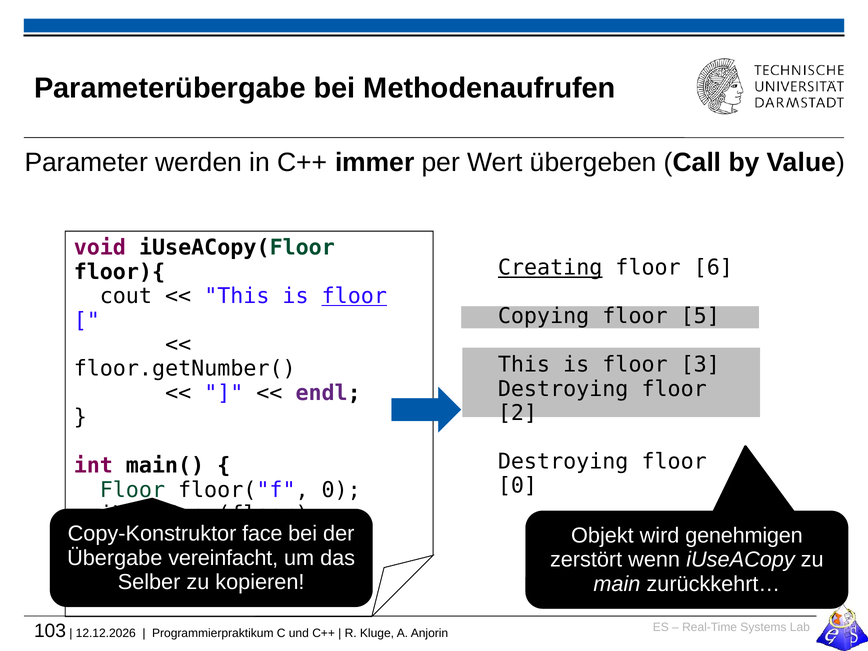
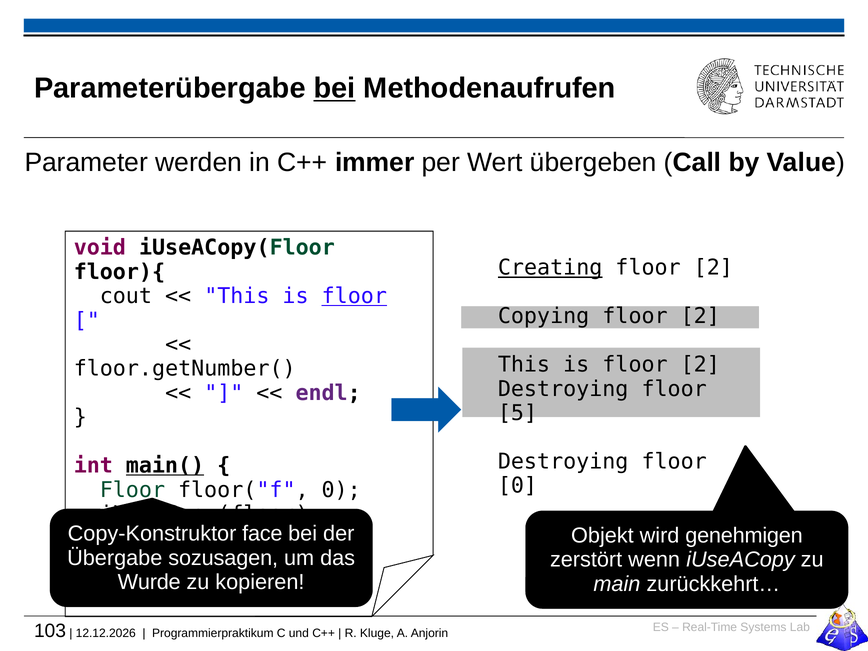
bei at (335, 88) underline: none -> present
6 at (713, 268): 6 -> 2
Copying floor 5: 5 -> 2
is floor 3: 3 -> 2
2: 2 -> 5
main( underline: none -> present
vereinfacht: vereinfacht -> sozusagen
Selber: Selber -> Wurde
